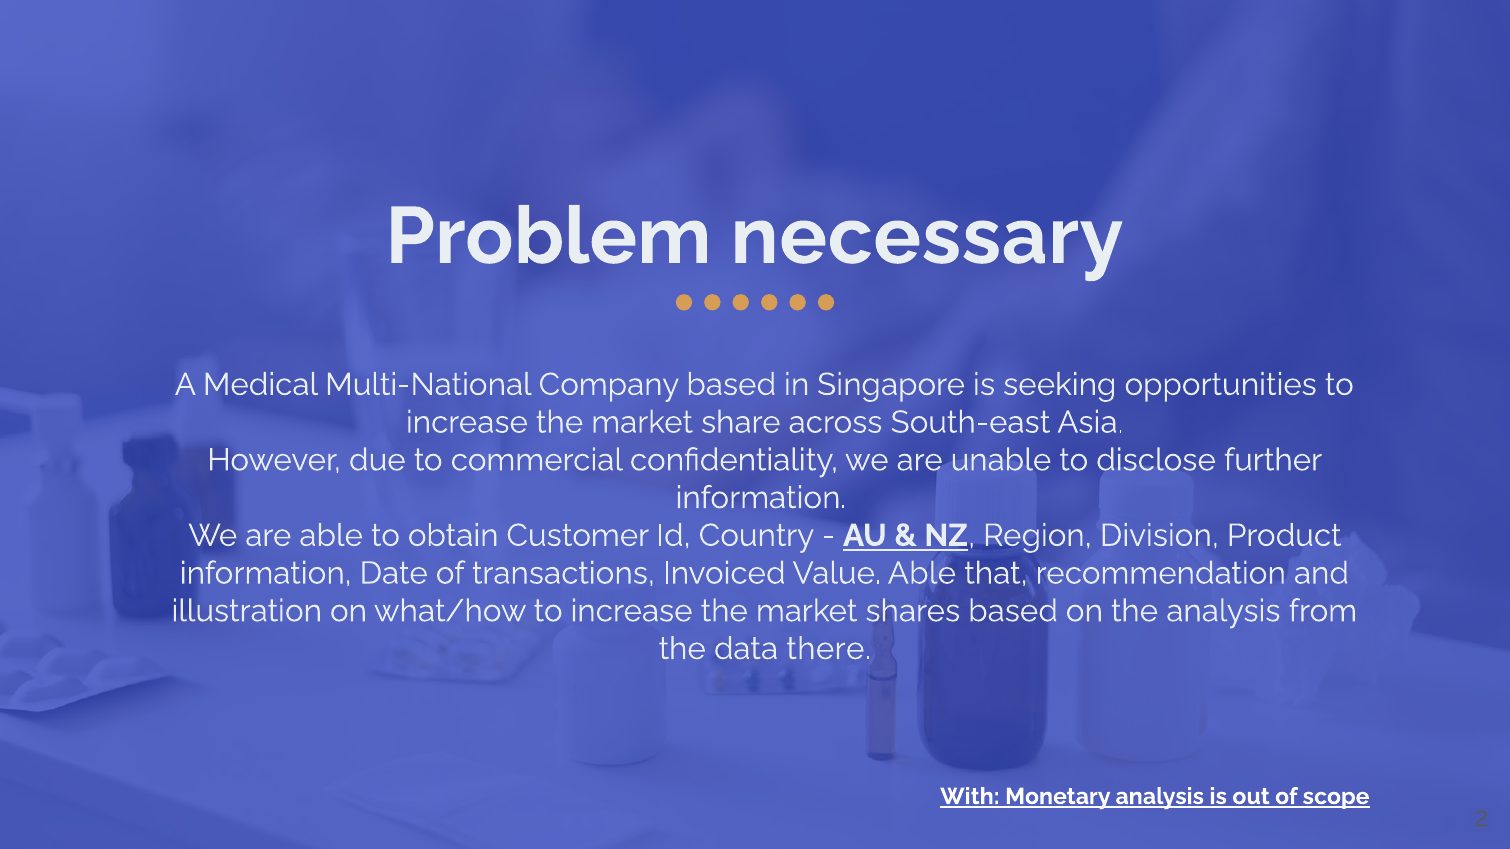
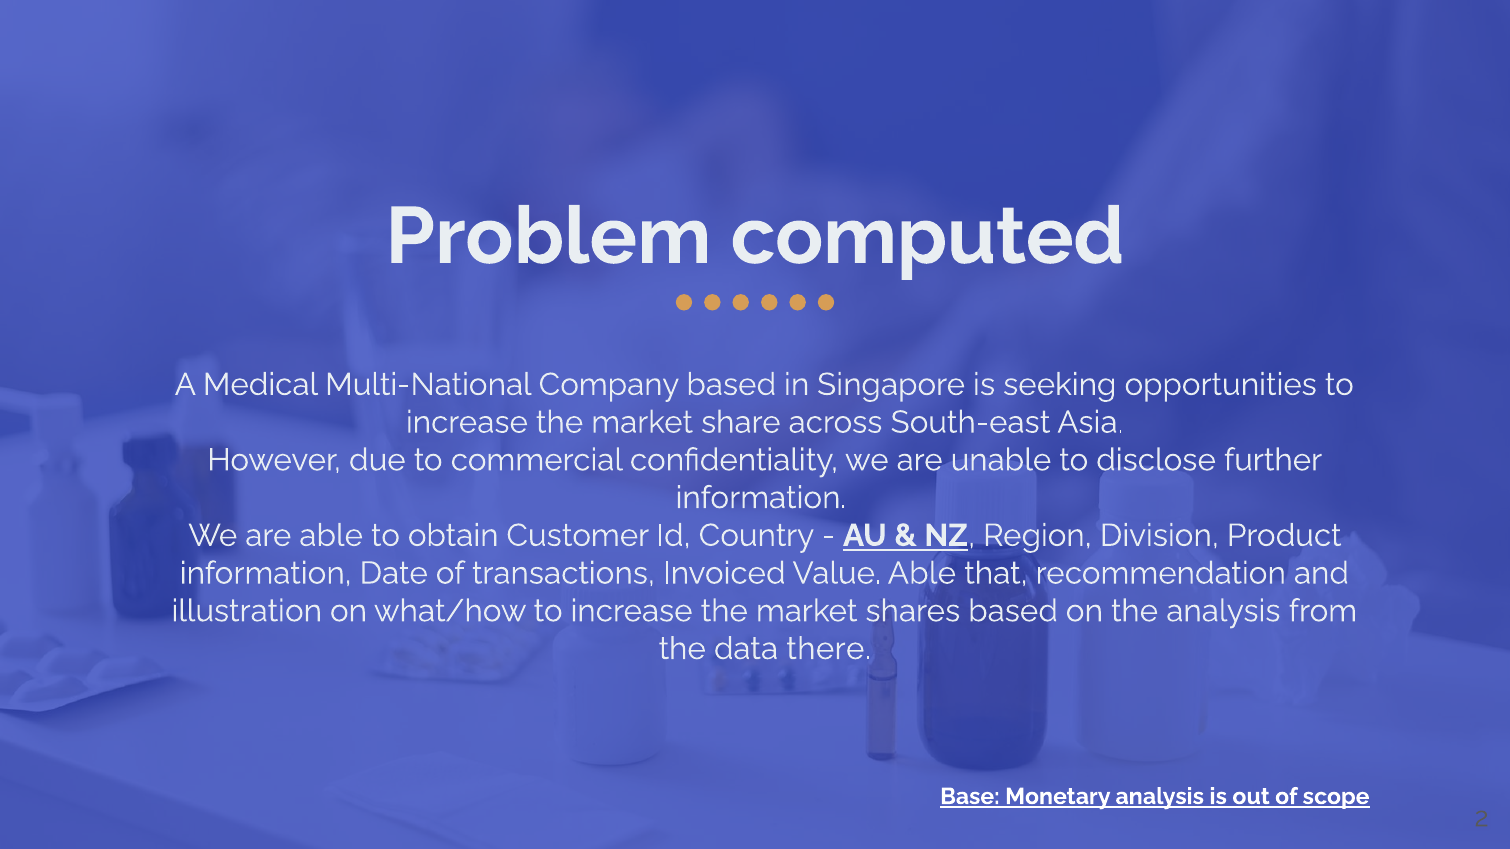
necessary: necessary -> computed
With: With -> Base
